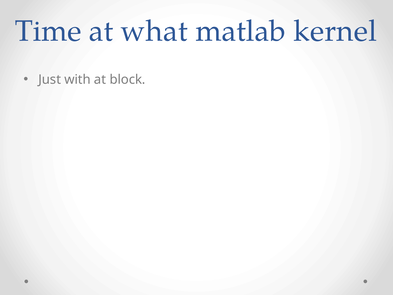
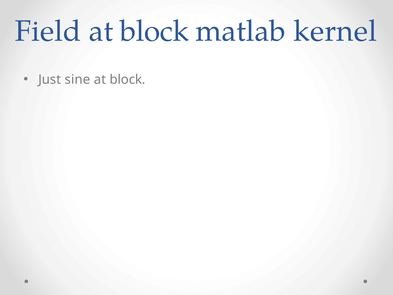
Time: Time -> Field
what at (154, 31): what -> block
with: with -> sine
